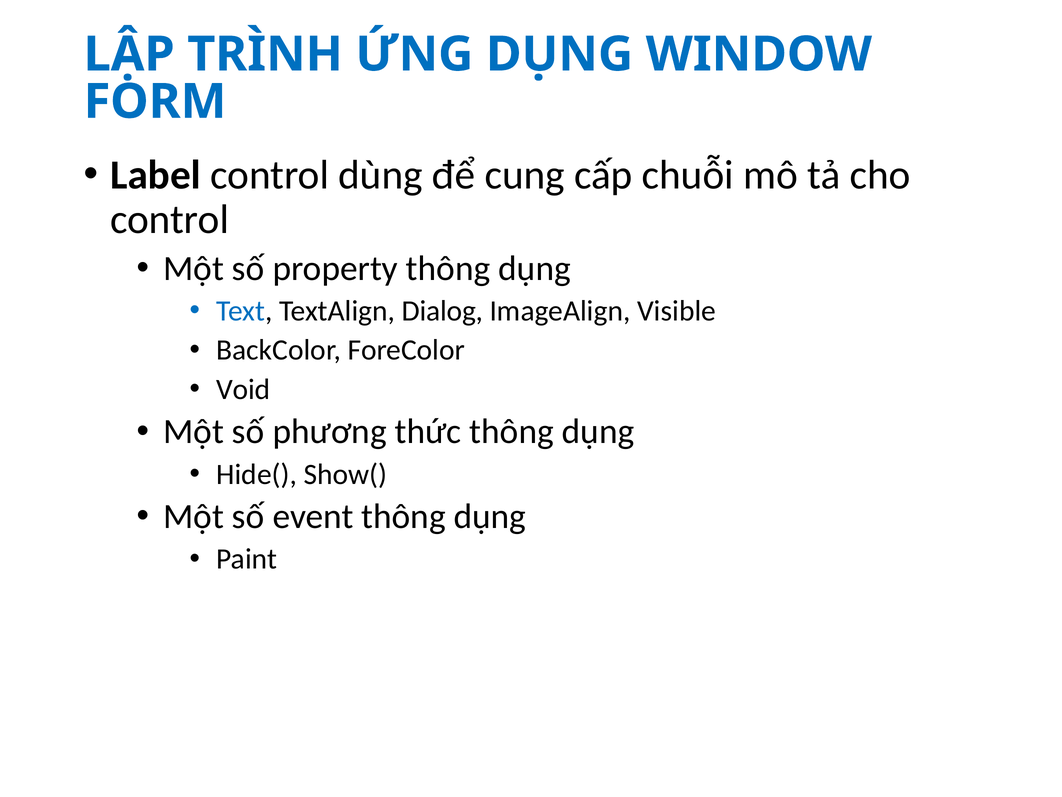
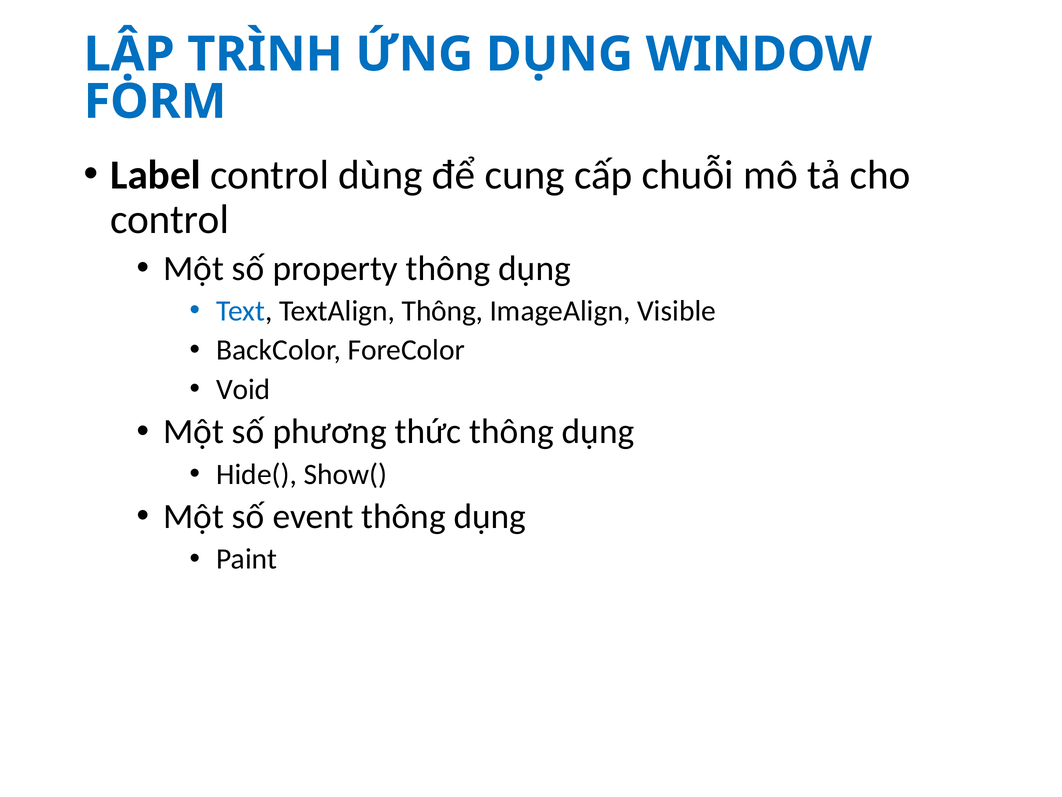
TextAlign Dialog: Dialog -> Thông
